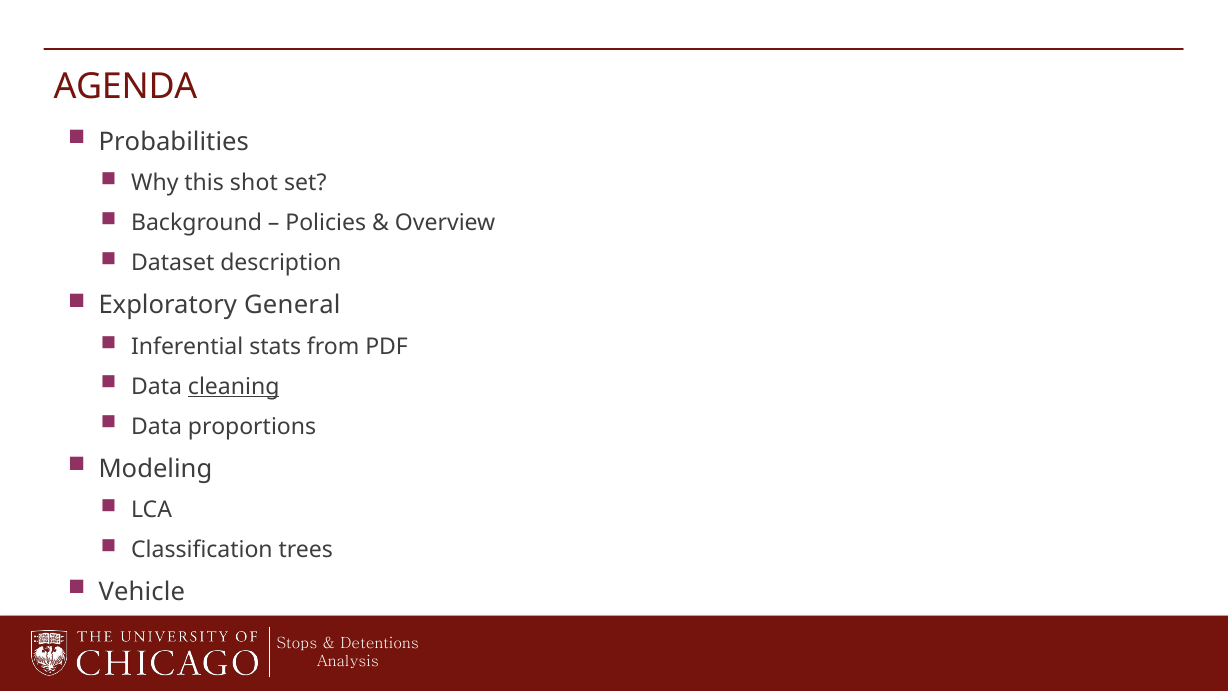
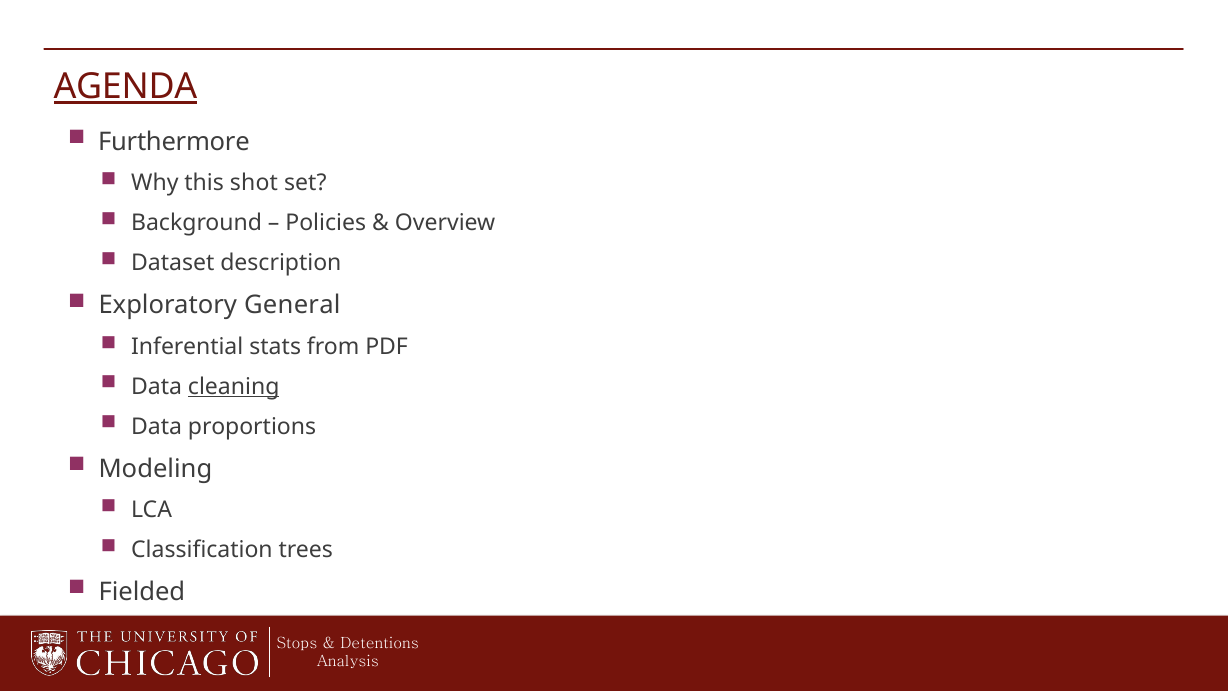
AGENDA underline: none -> present
Probabilities: Probabilities -> Furthermore
Vehicle: Vehicle -> Fielded
